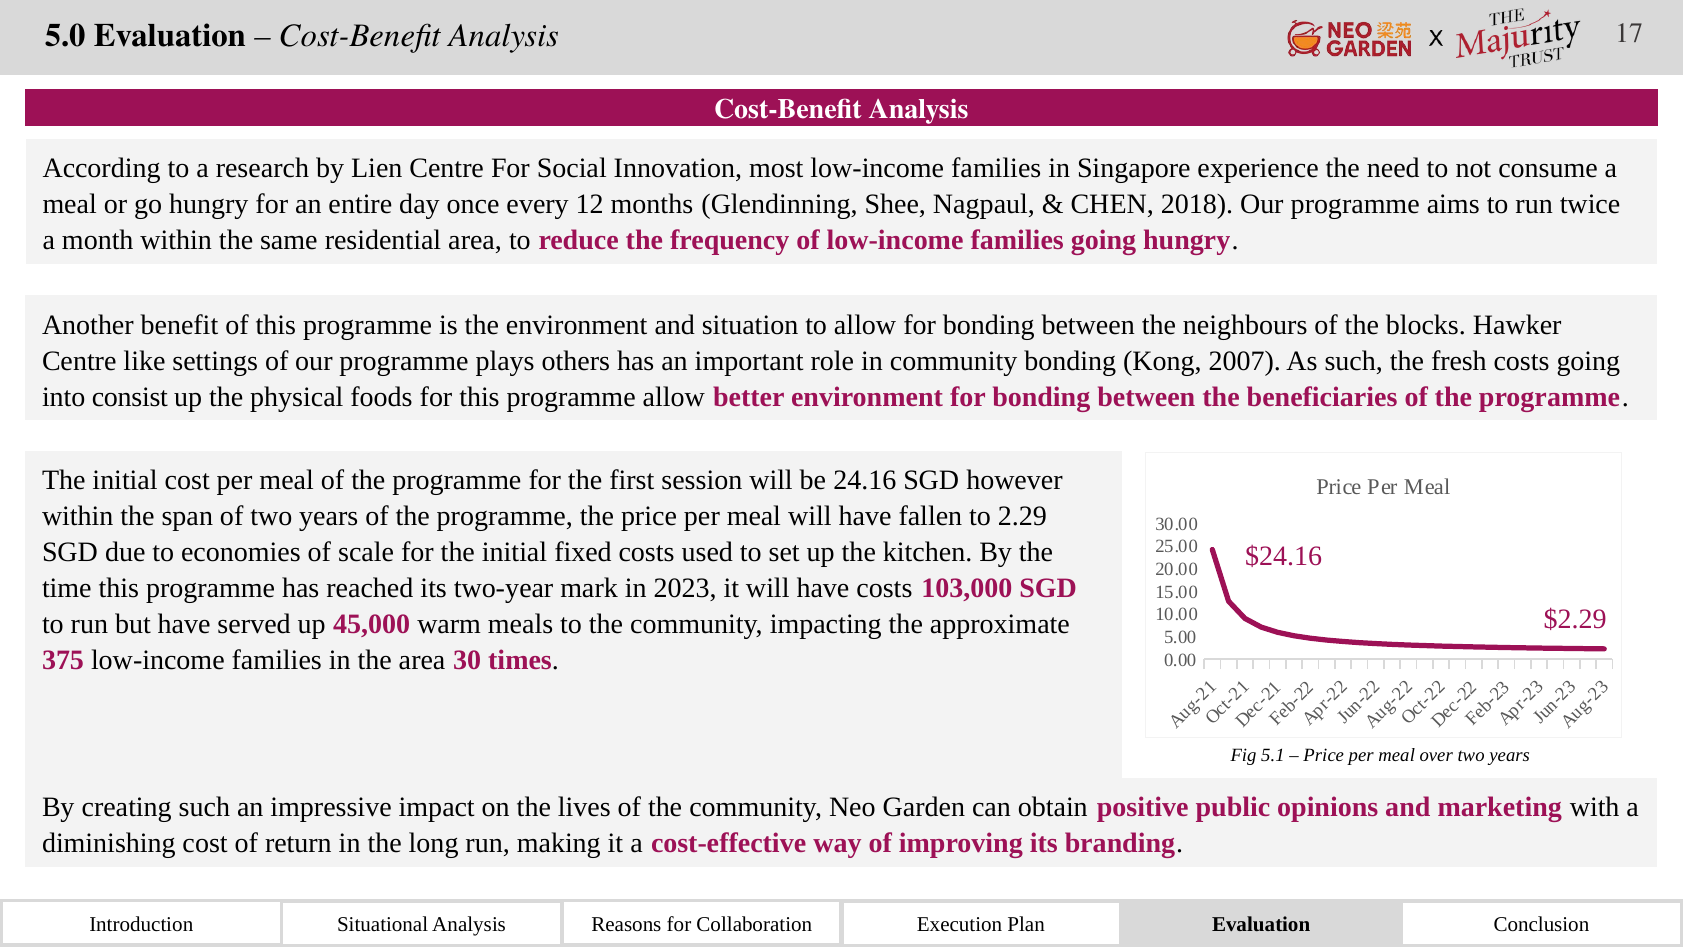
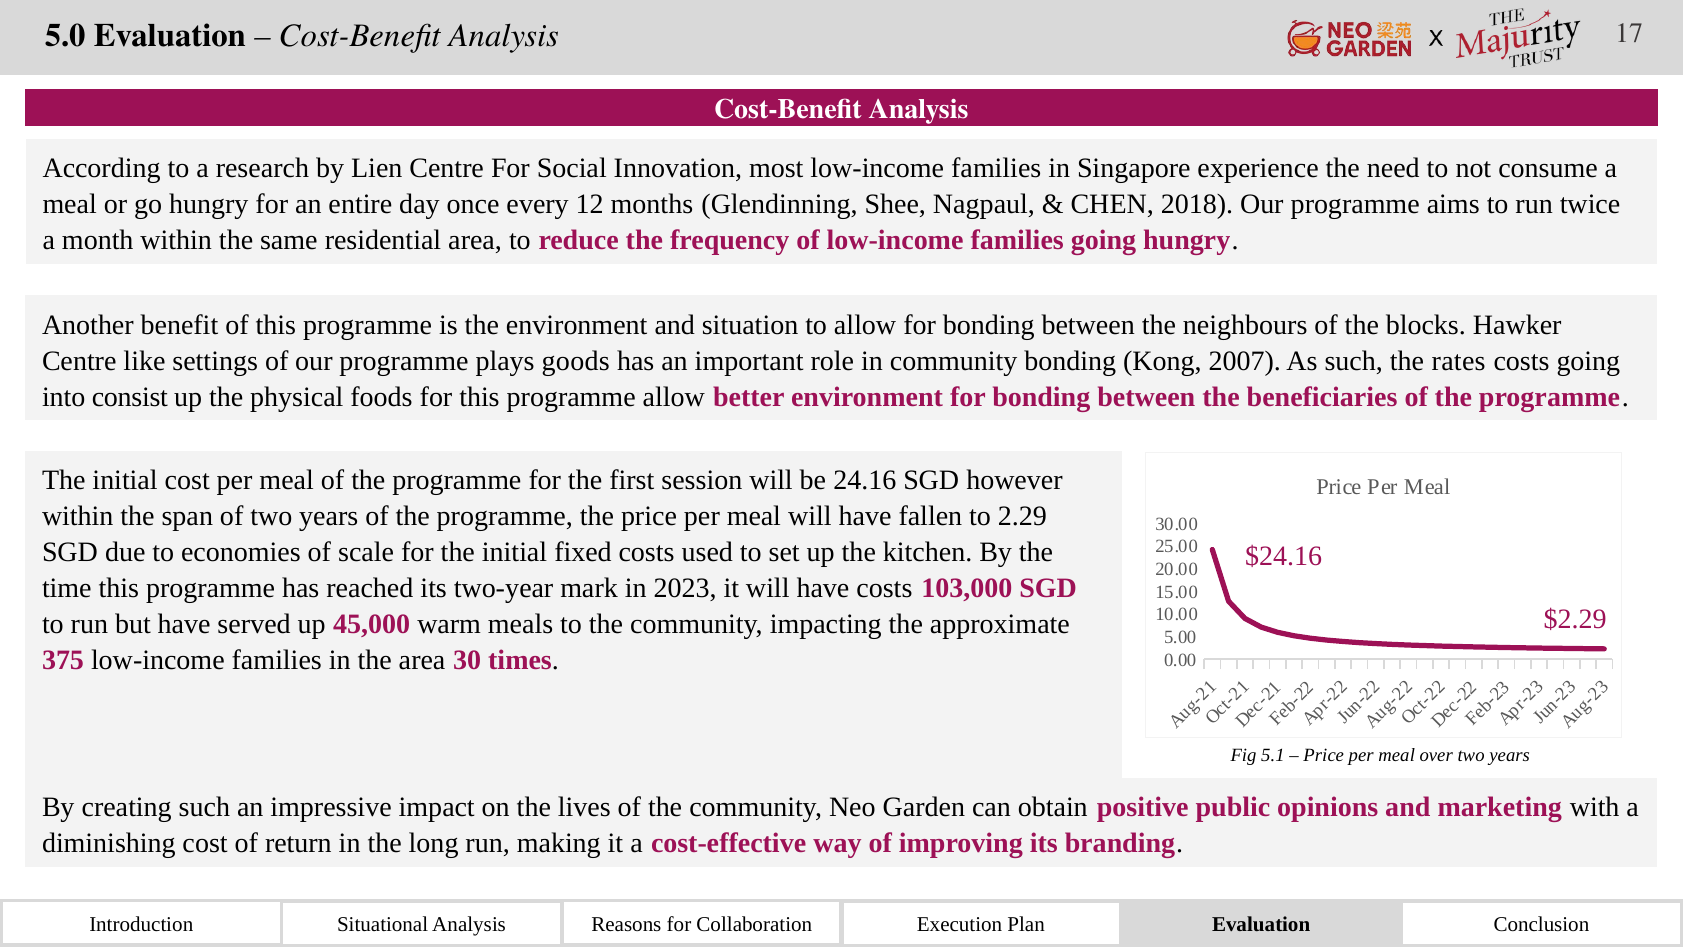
others: others -> goods
fresh: fresh -> rates
